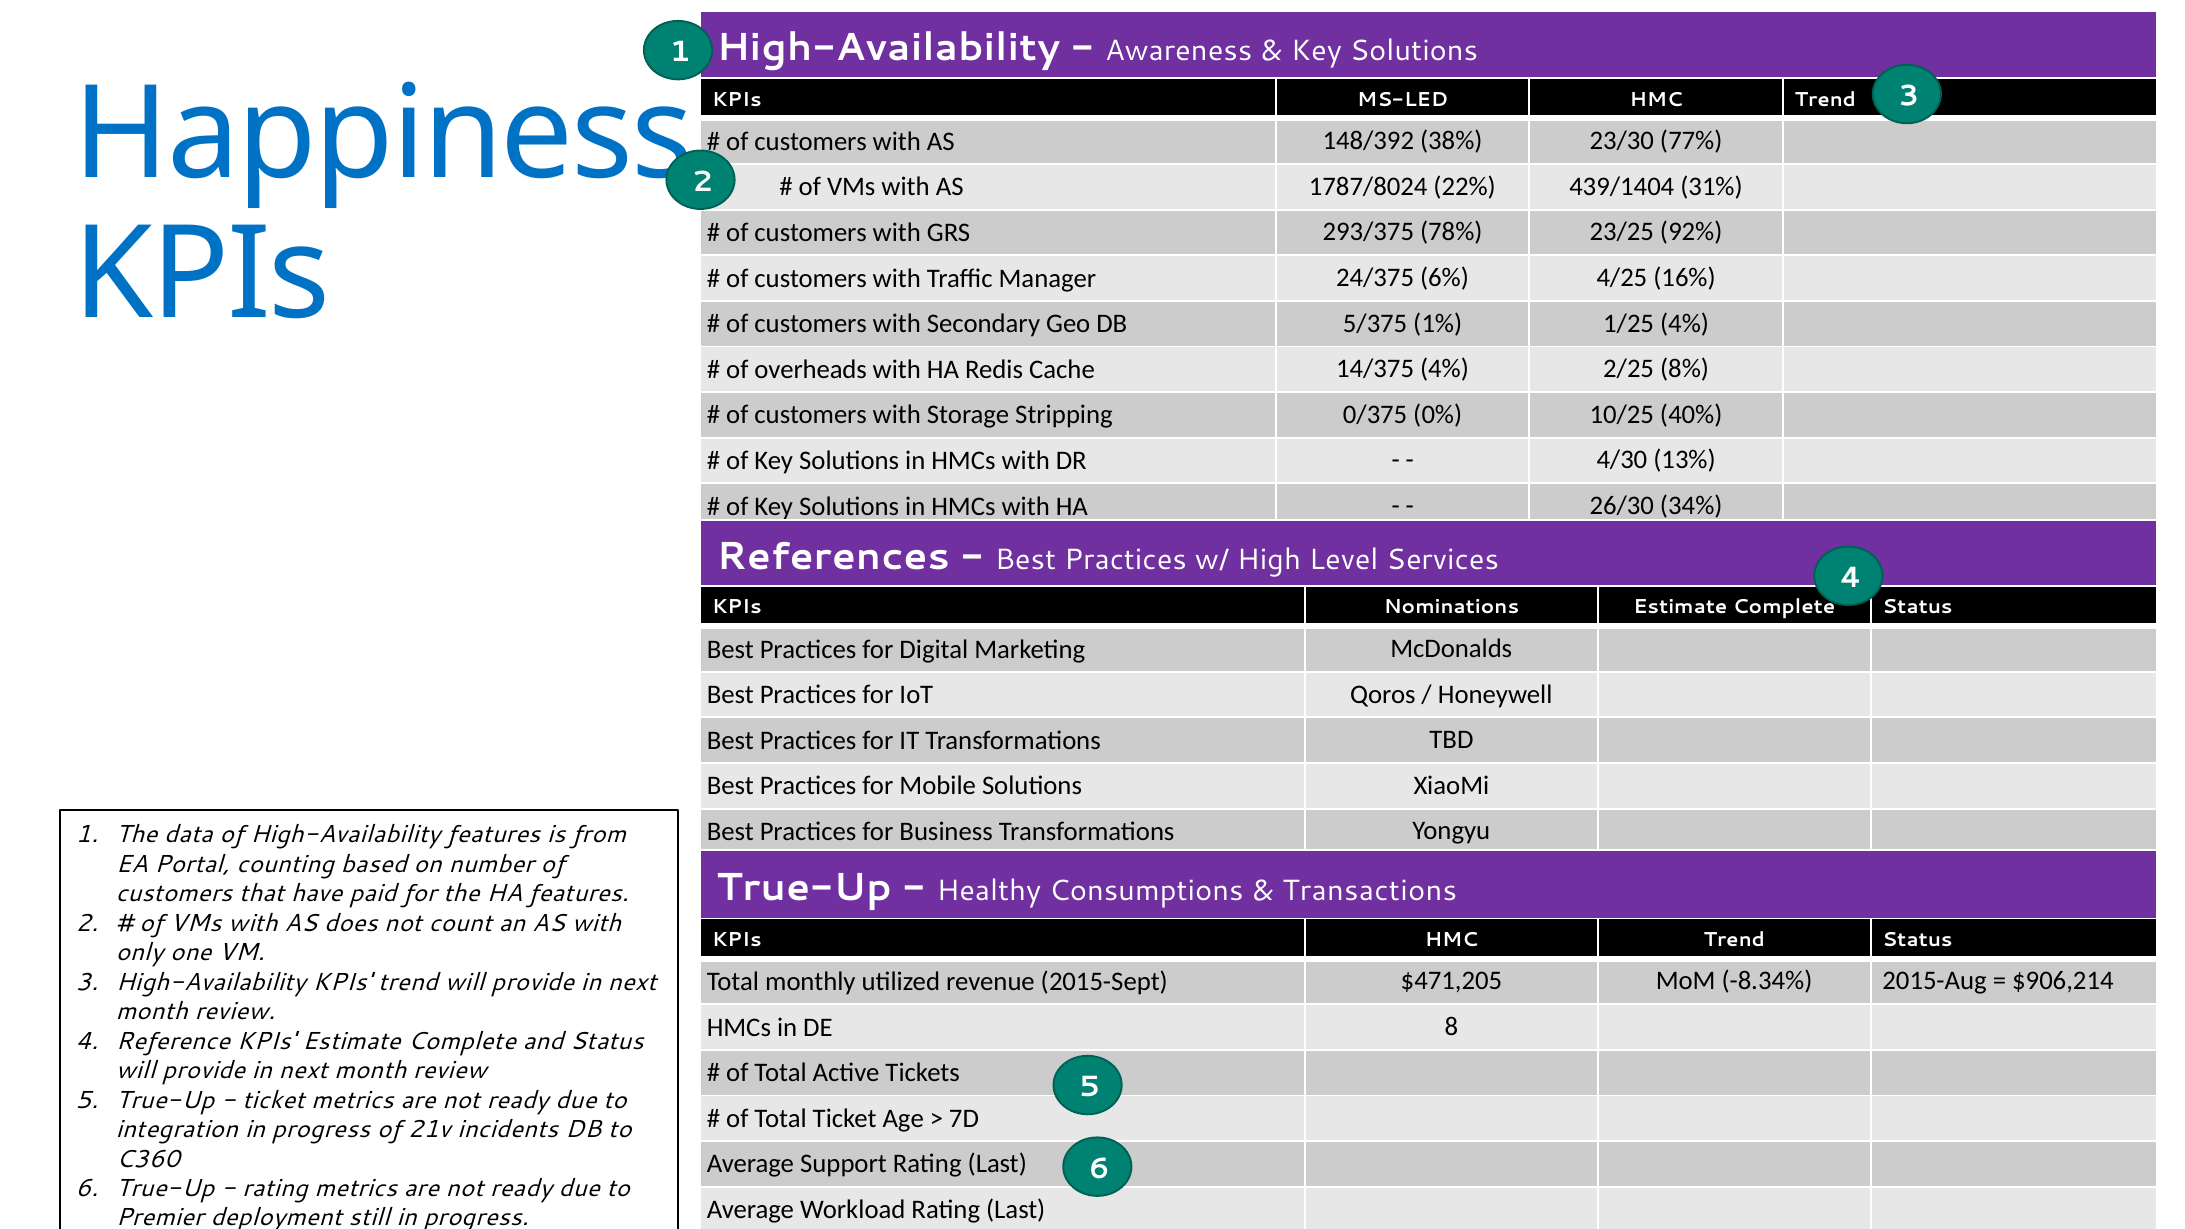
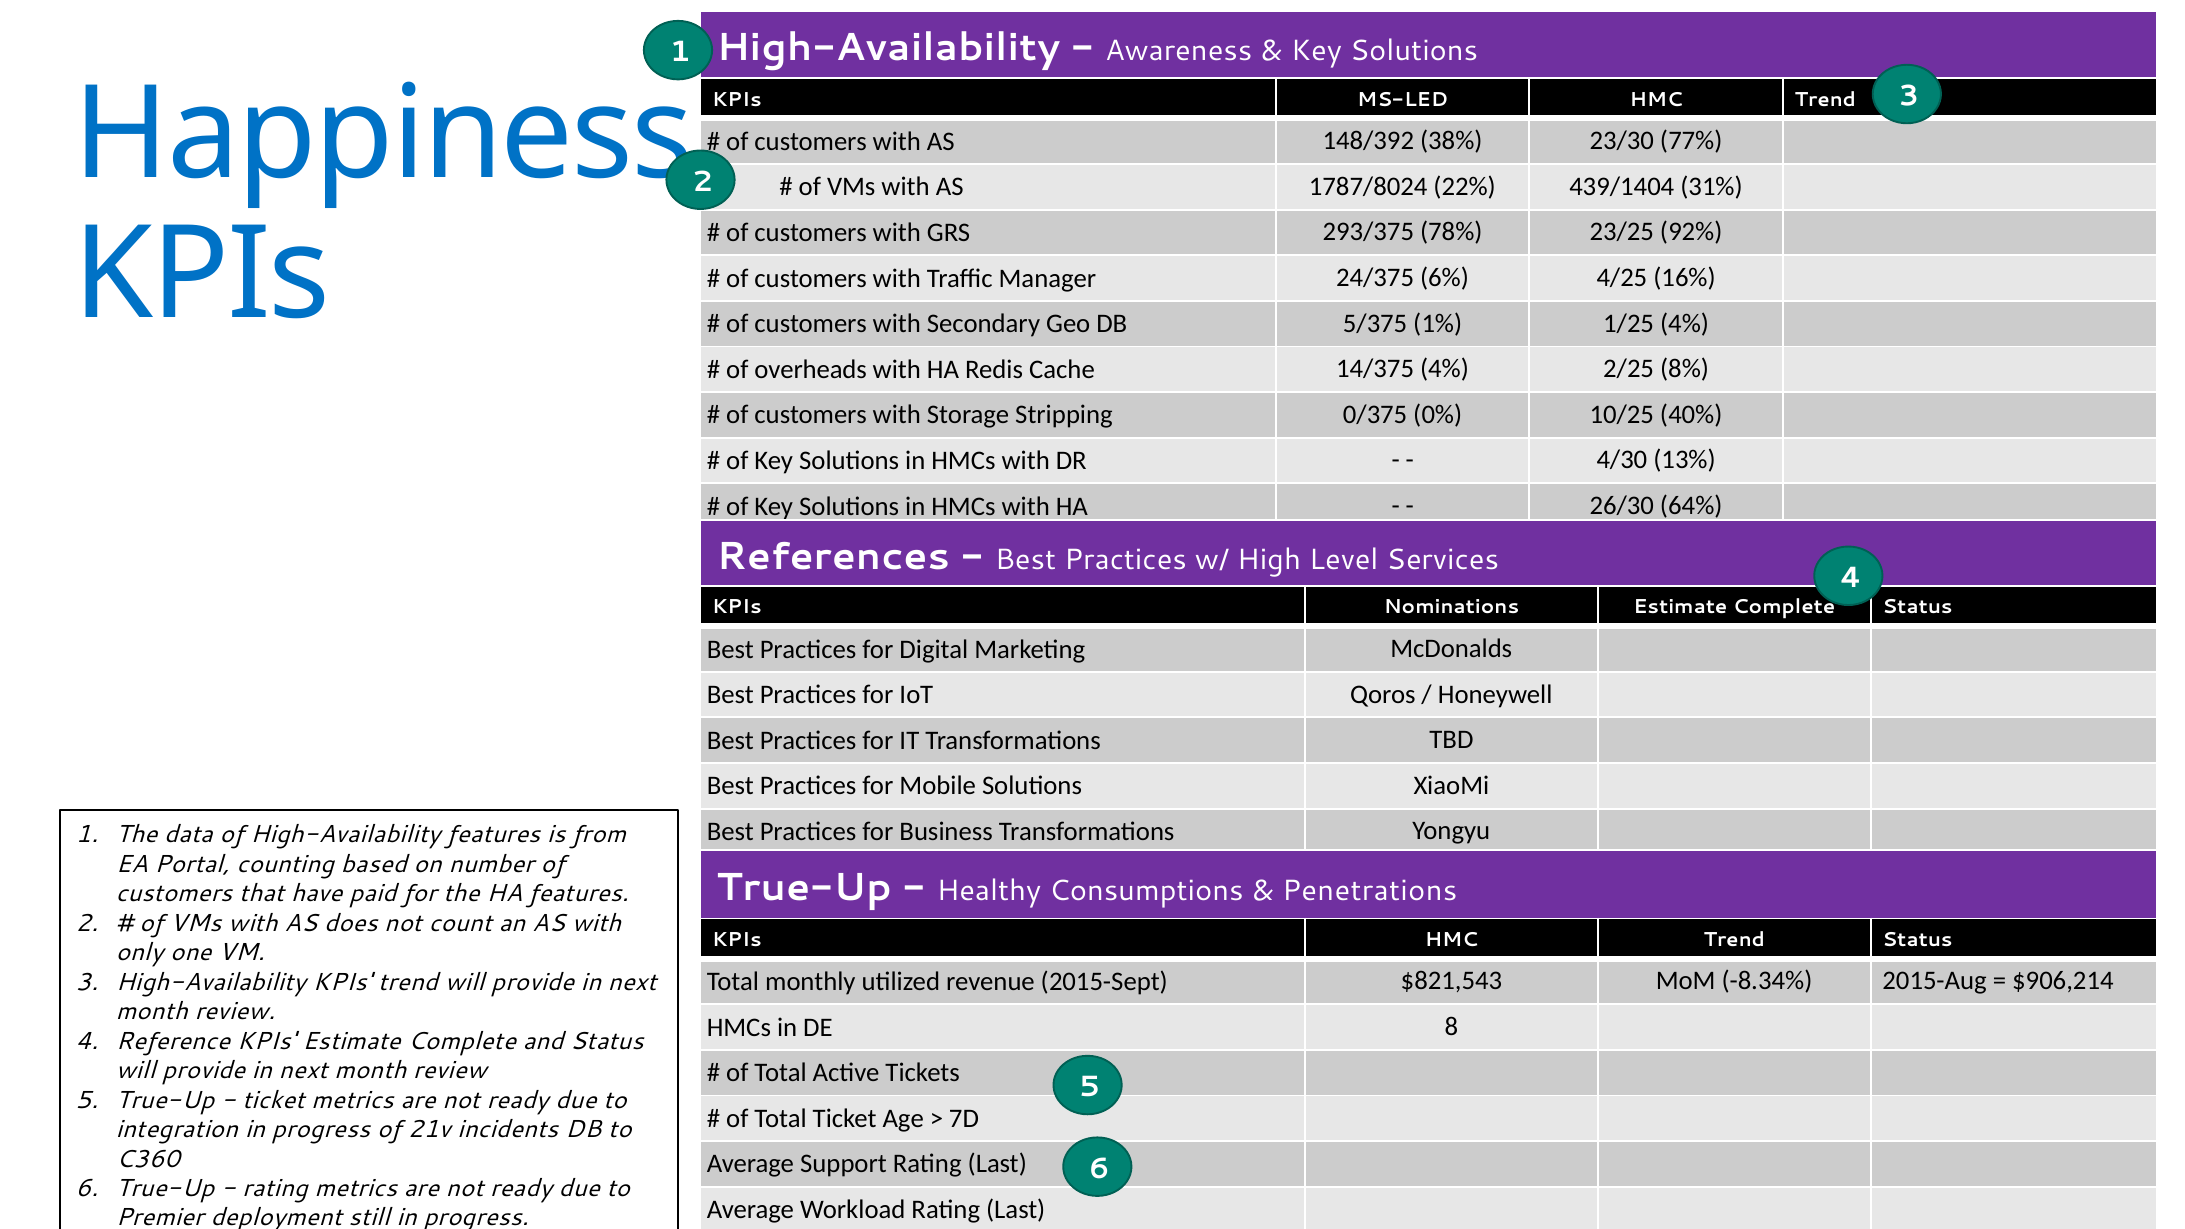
34%: 34% -> 64%
Transactions: Transactions -> Penetrations
$471,205: $471,205 -> $821,543
